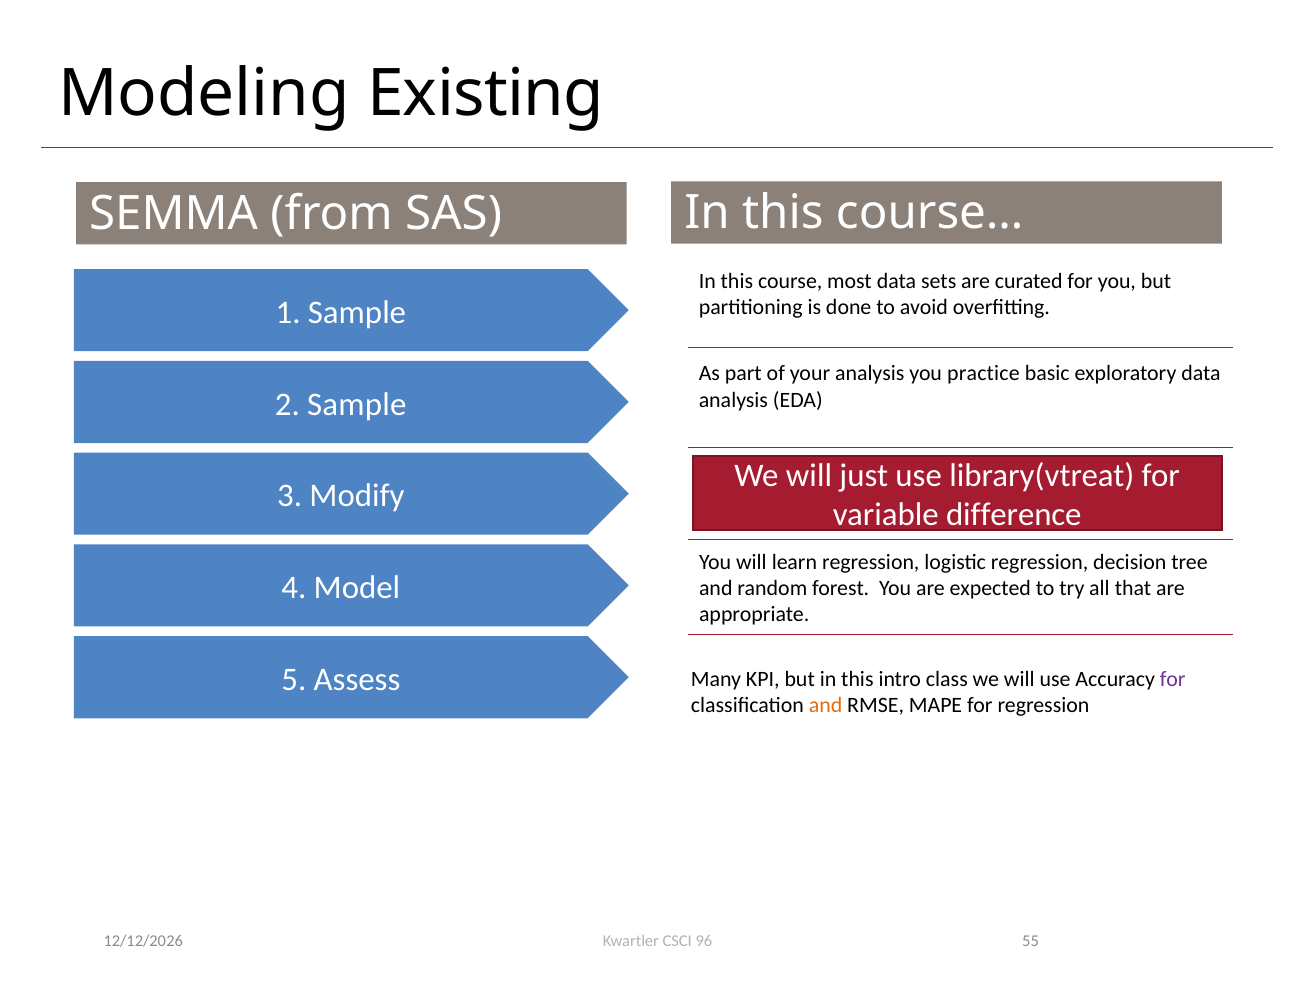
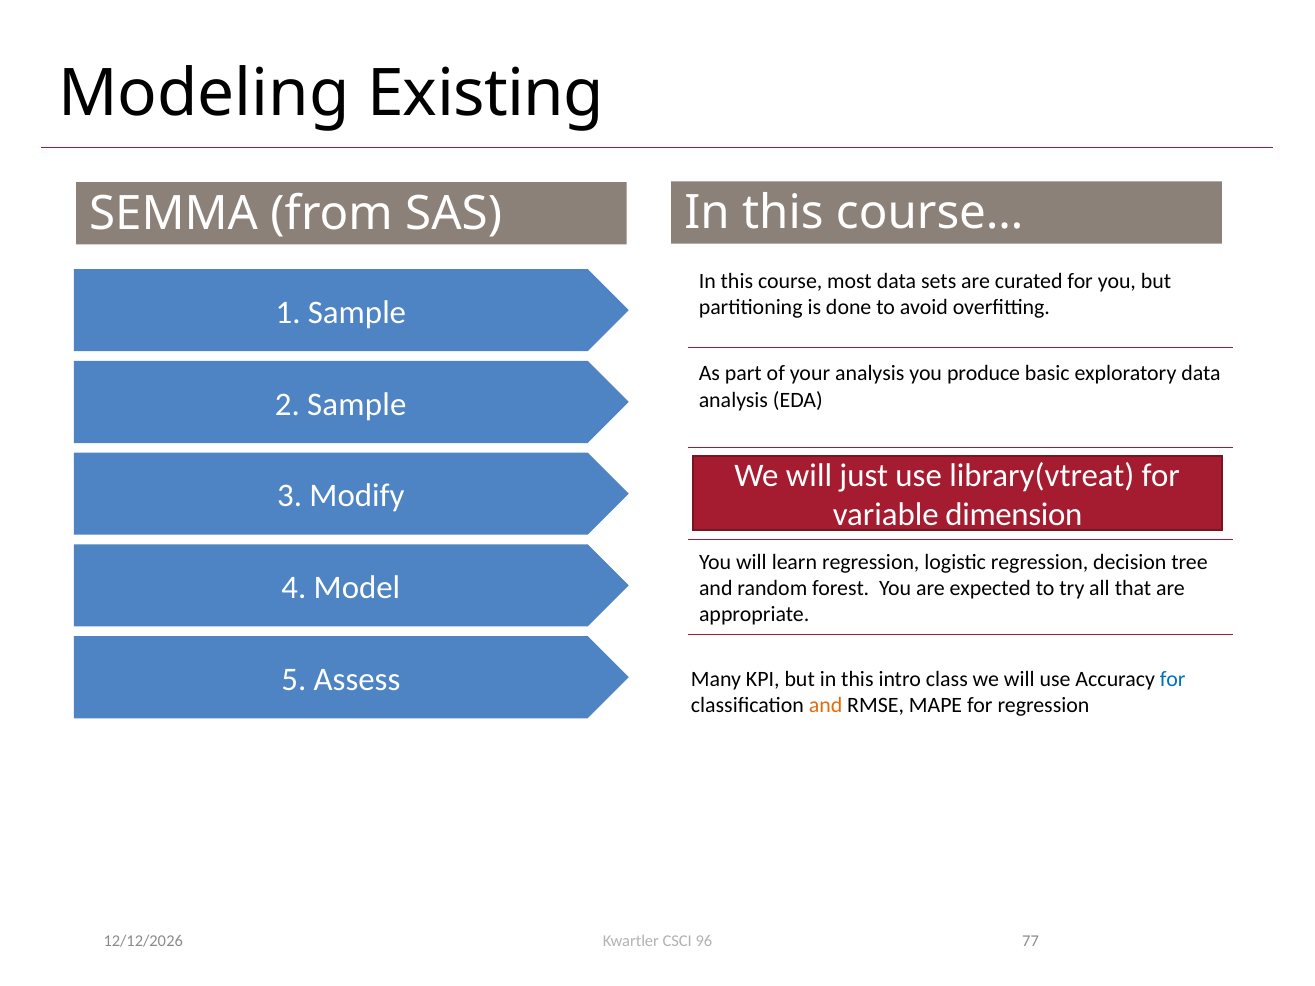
practice: practice -> produce
difference at (1014, 515): difference -> dimension
for at (1173, 680) colour: purple -> blue
55: 55 -> 77
